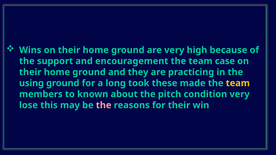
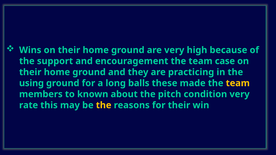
took: took -> balls
lose: lose -> rate
the at (104, 105) colour: pink -> yellow
